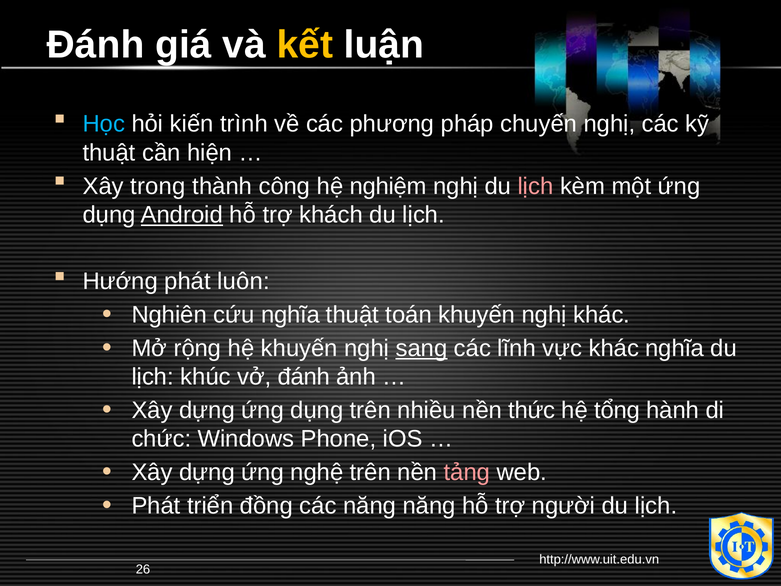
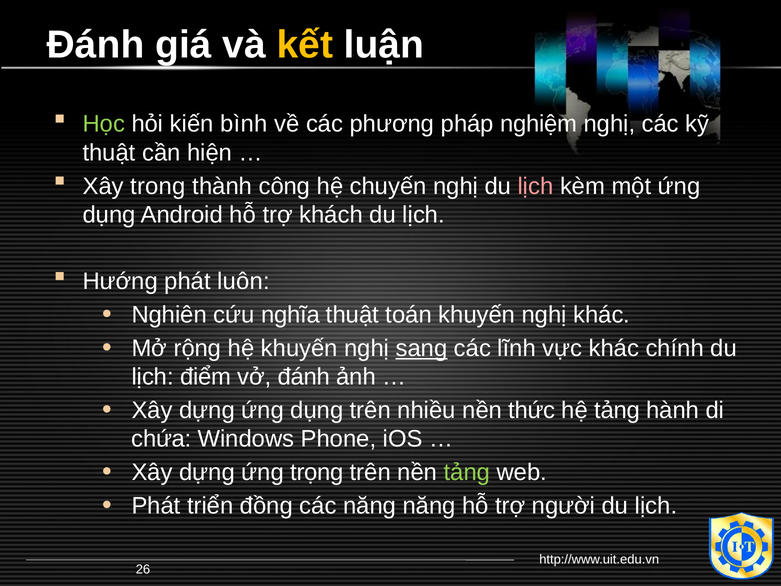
Học colour: light blue -> light green
trình: trình -> bình
chuyến: chuyến -> nghiệm
nghiệm: nghiệm -> chuyến
Android underline: present -> none
khác nghĩa: nghĩa -> chính
khúc: khúc -> điểm
hệ tổng: tổng -> tảng
chức: chức -> chứa
nghệ: nghệ -> trọng
tảng at (467, 472) colour: pink -> light green
